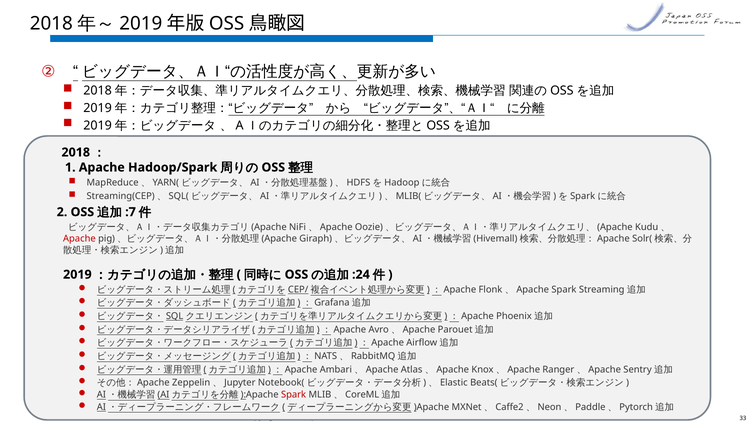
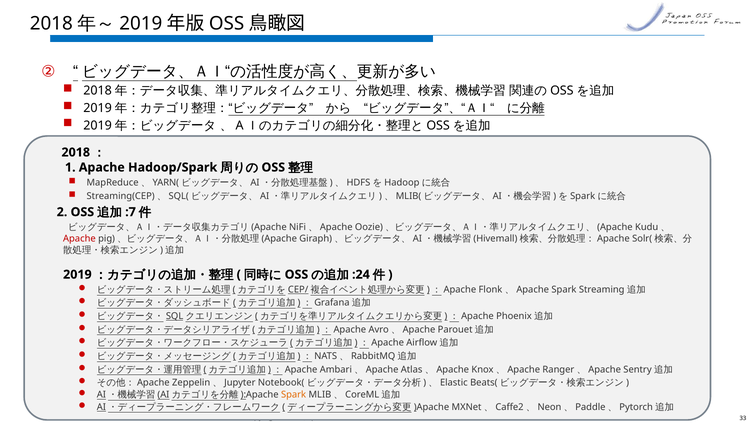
Spark at (294, 395) colour: red -> orange
